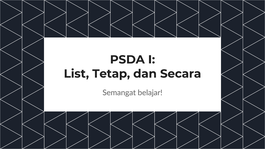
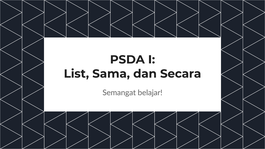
Tetap: Tetap -> Sama
